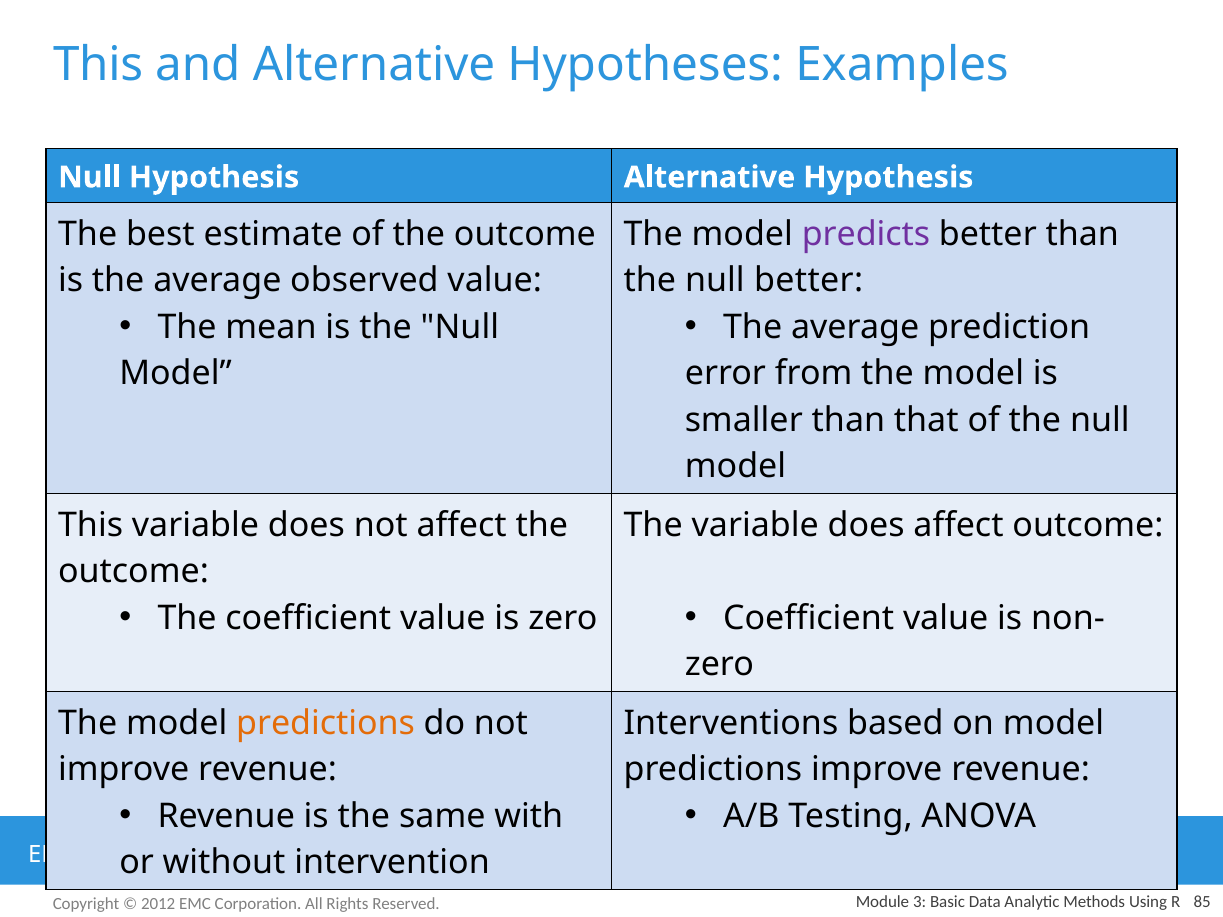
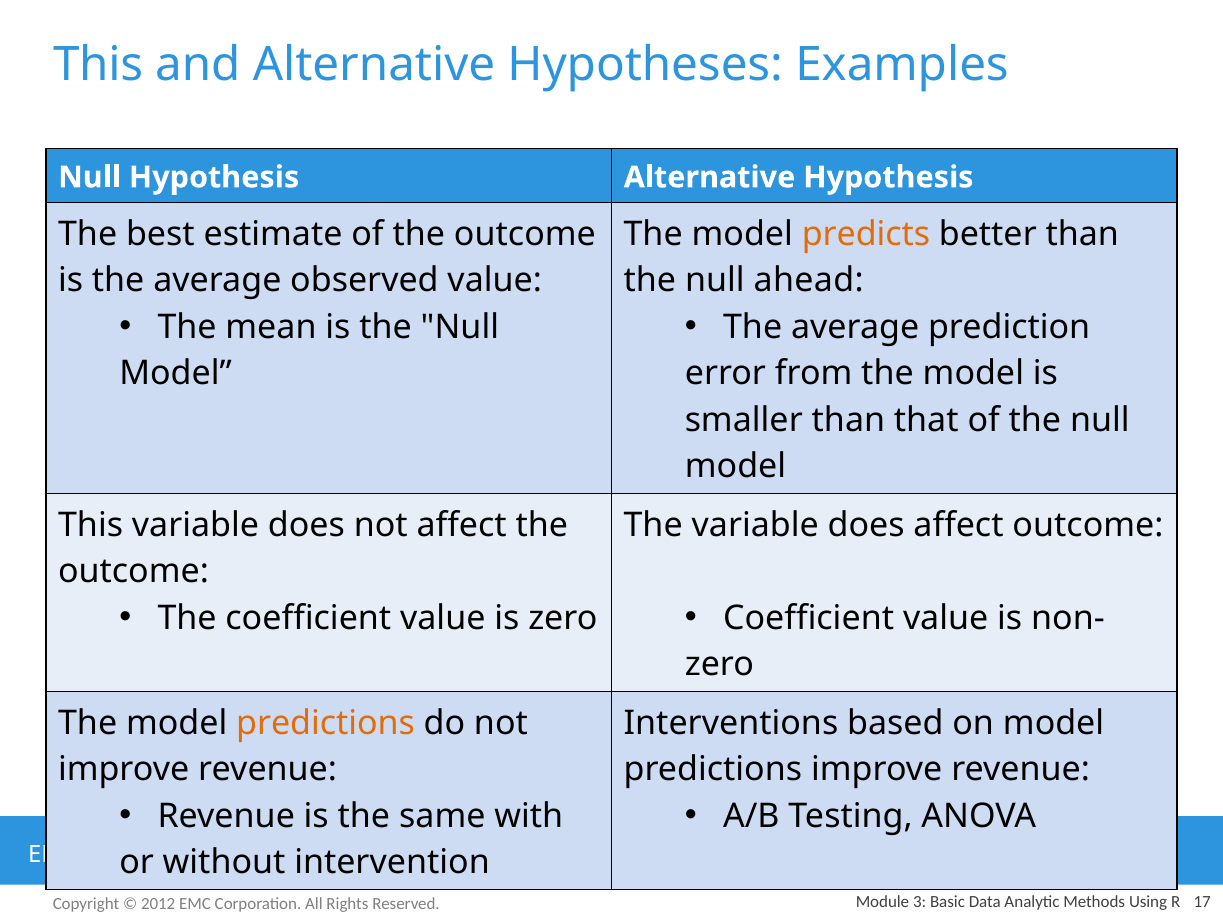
predicts colour: purple -> orange
null better: better -> ahead
85: 85 -> 17
